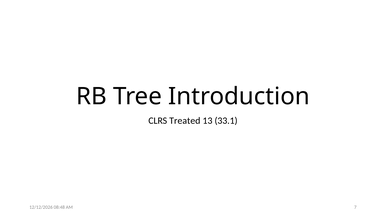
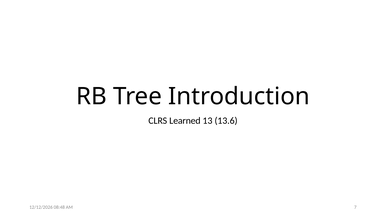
Treated: Treated -> Learned
33.1: 33.1 -> 13.6
